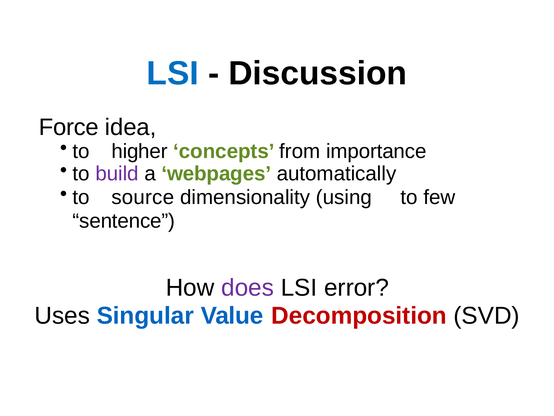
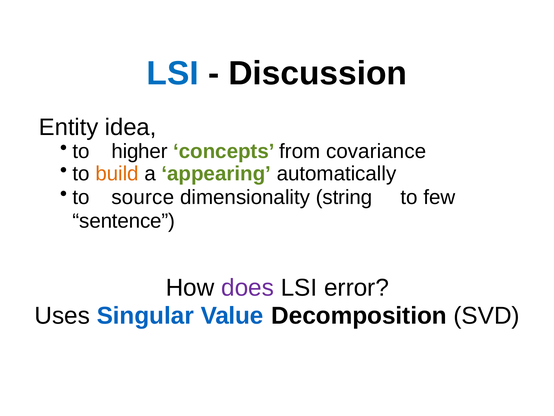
Force: Force -> Entity
importance: importance -> covariance
build colour: purple -> orange
webpages: webpages -> appearing
using: using -> string
Decomposition colour: red -> black
